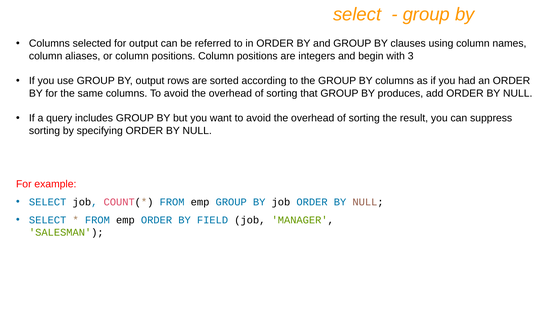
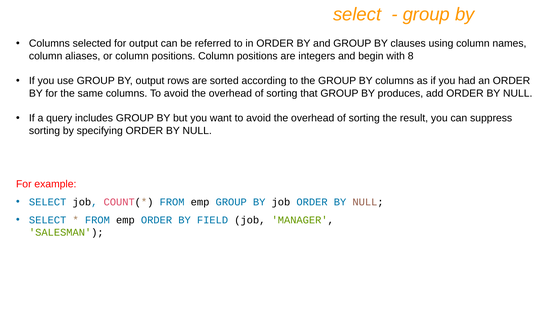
3: 3 -> 8
